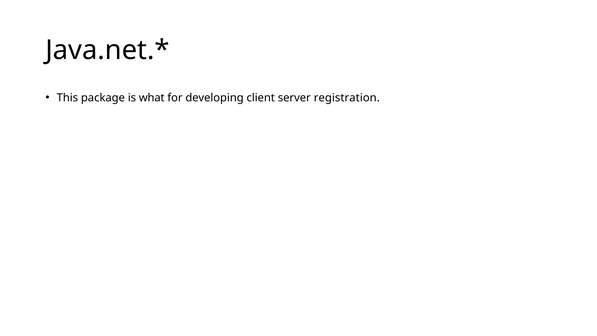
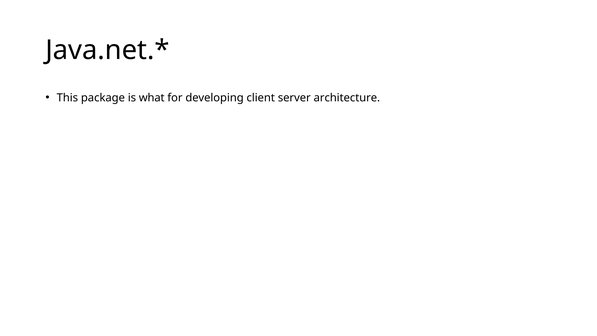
registration: registration -> architecture
